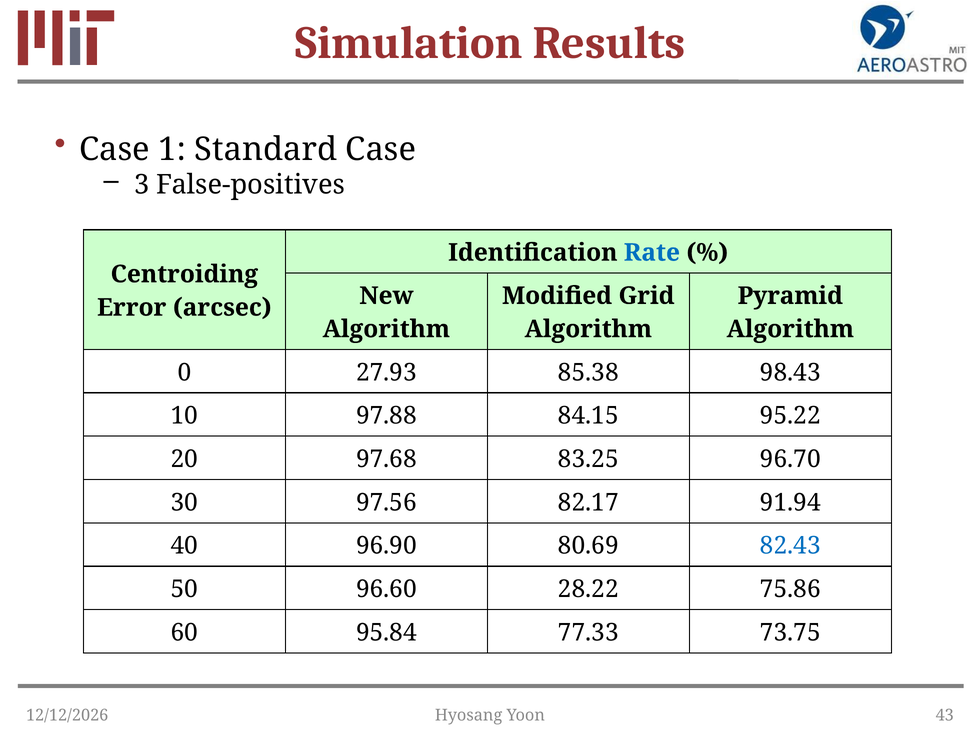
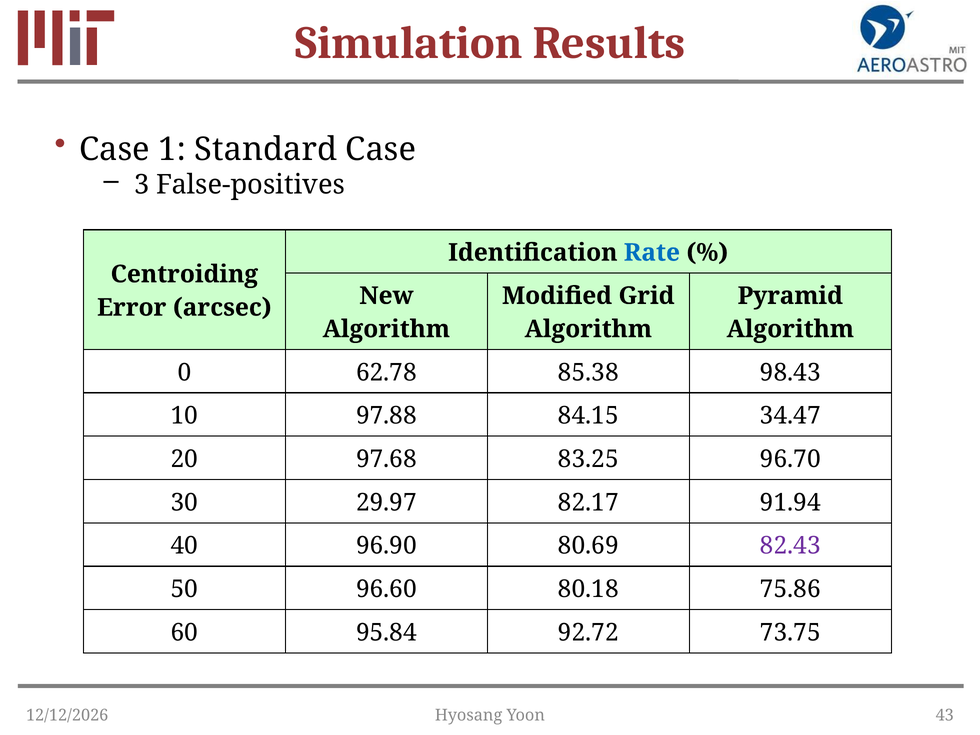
27.93: 27.93 -> 62.78
95.22: 95.22 -> 34.47
97.56: 97.56 -> 29.97
82.43 colour: blue -> purple
28.22: 28.22 -> 80.18
77.33: 77.33 -> 92.72
